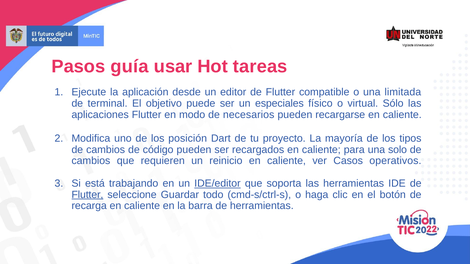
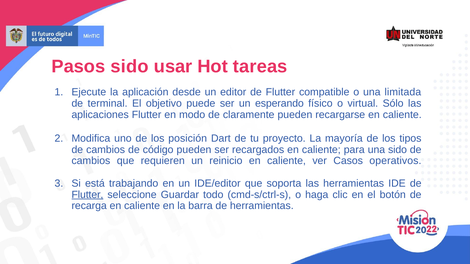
Pasos guía: guía -> sido
especiales: especiales -> esperando
necesarios: necesarios -> claramente
una solo: solo -> sido
IDE/editor underline: present -> none
